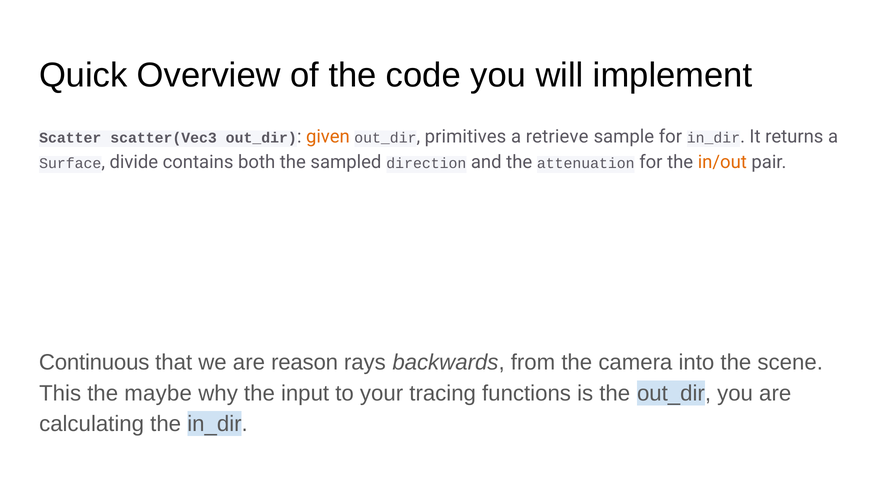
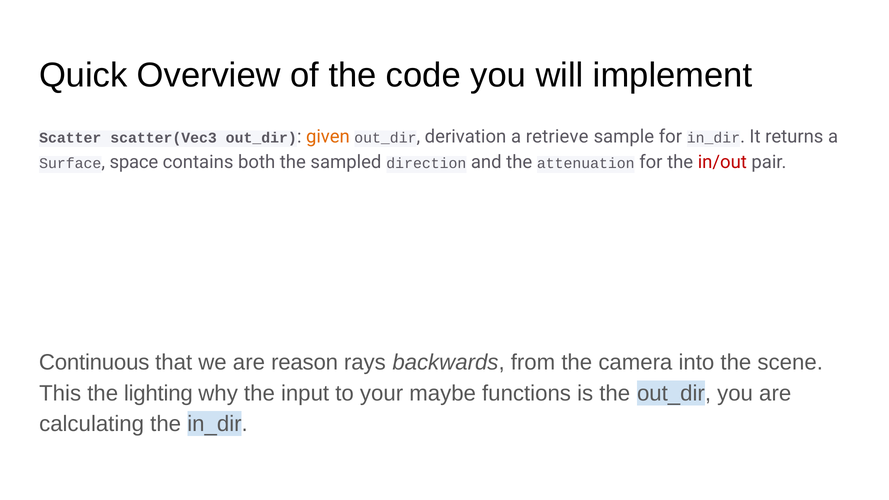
primitives: primitives -> derivation
divide: divide -> space
in/out colour: orange -> red
maybe: maybe -> lighting
tracing: tracing -> maybe
